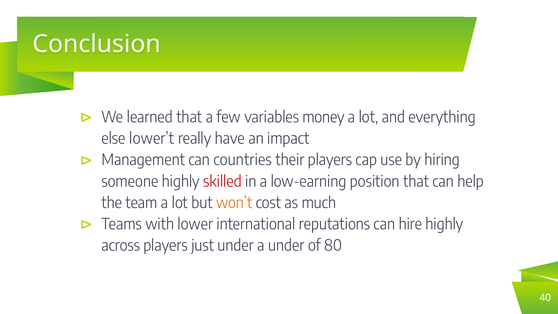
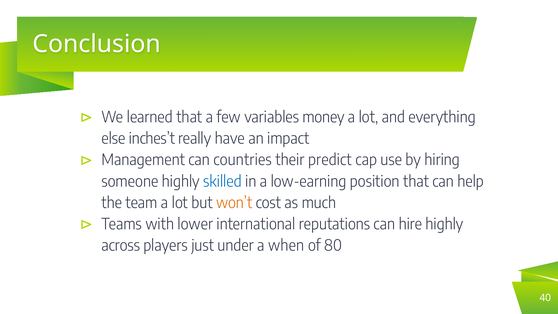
lower’t: lower’t -> inches’t
their players: players -> predict
skilled colour: red -> blue
a under: under -> when
